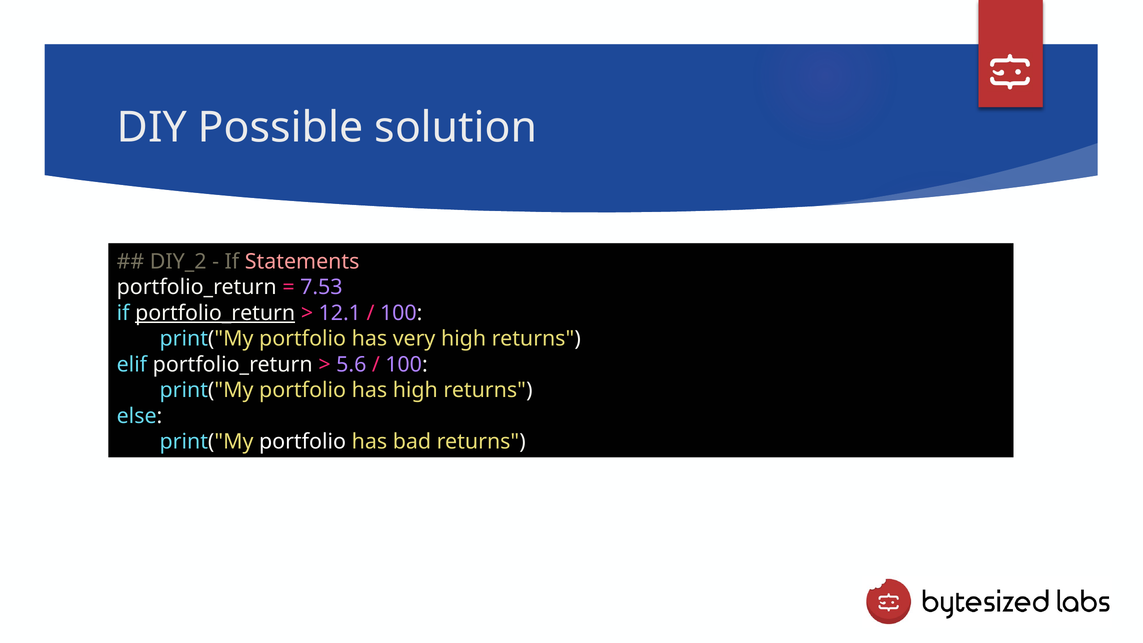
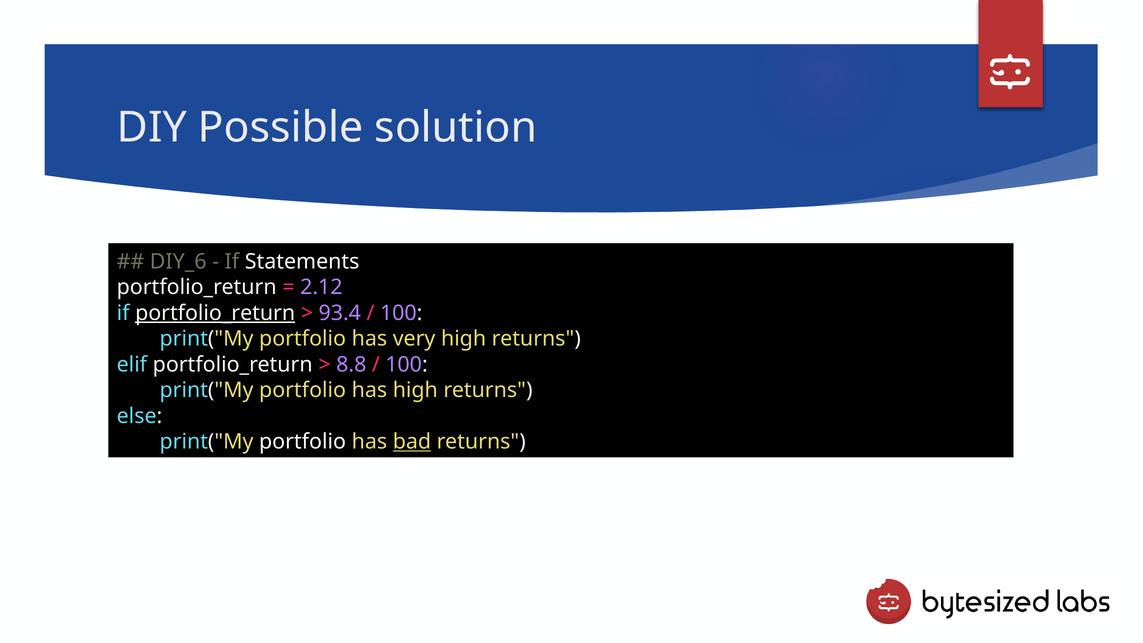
DIY_2: DIY_2 -> DIY_6
Statements colour: pink -> white
7.53: 7.53 -> 2.12
12.1: 12.1 -> 93.4
5.6: 5.6 -> 8.8
bad underline: none -> present
